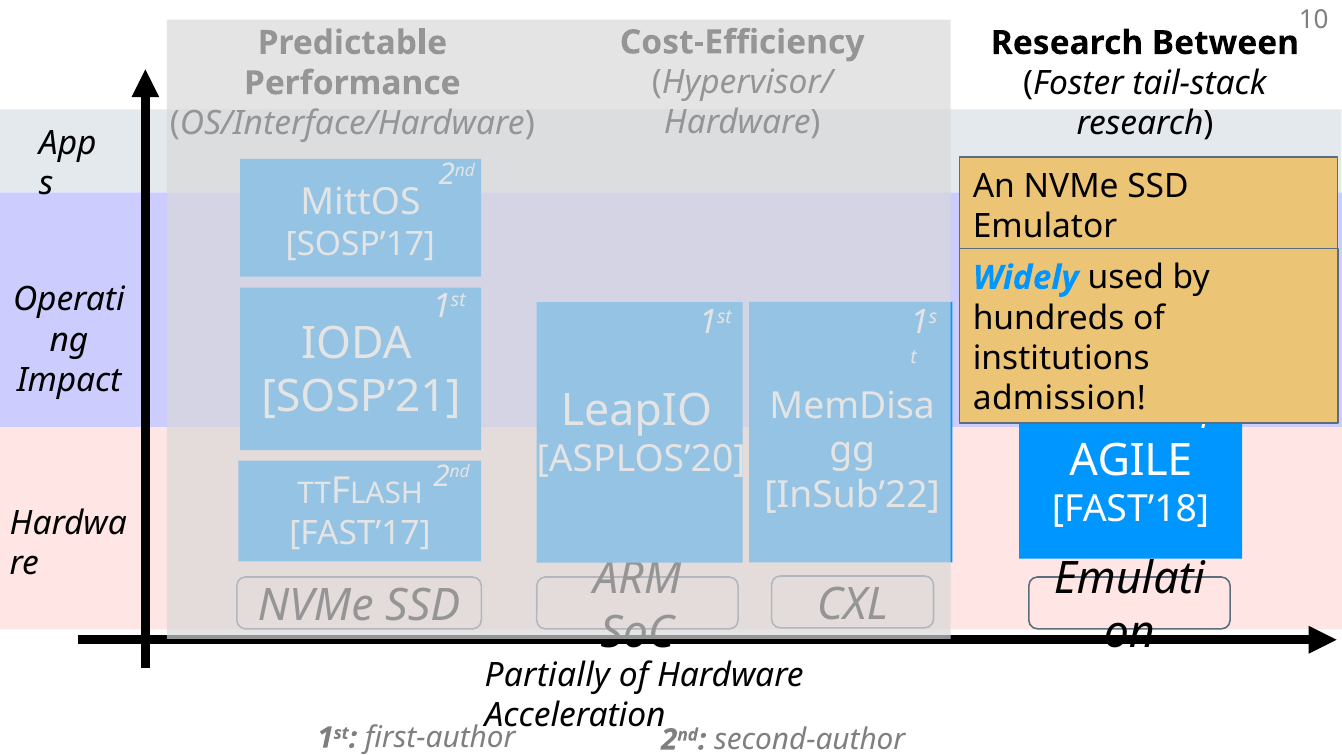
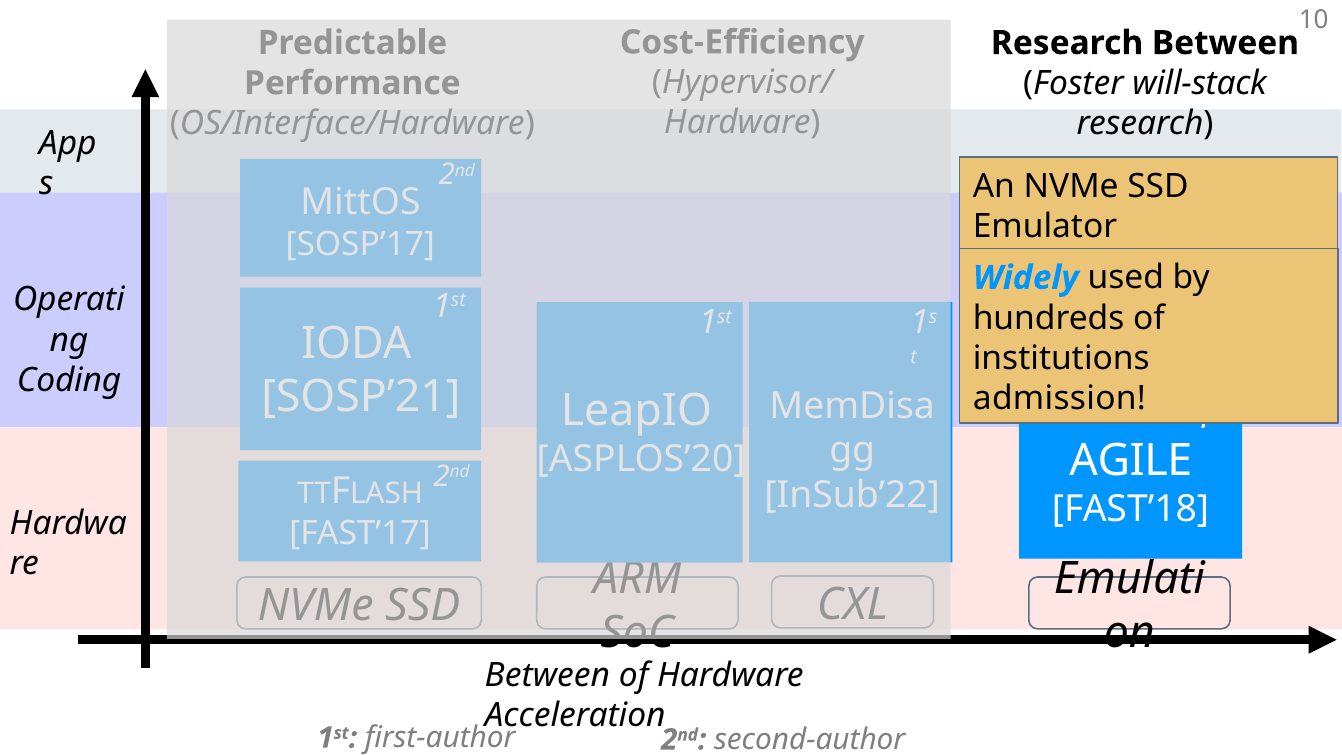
tail-stack: tail-stack -> will-stack
Impact: Impact -> Coding
Partially at (547, 675): Partially -> Between
